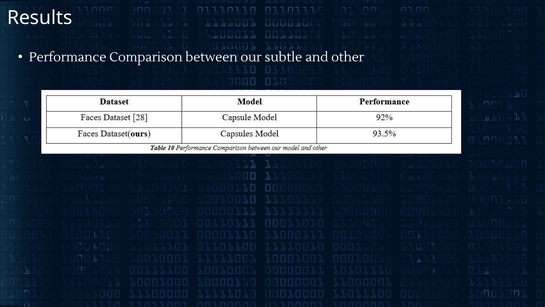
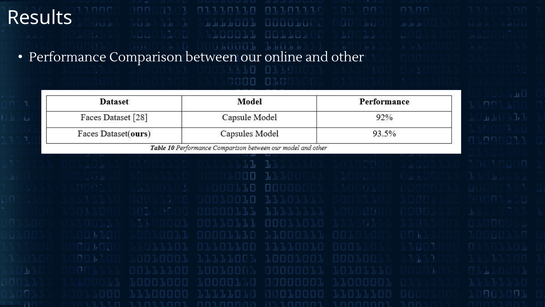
subtle: subtle -> online
